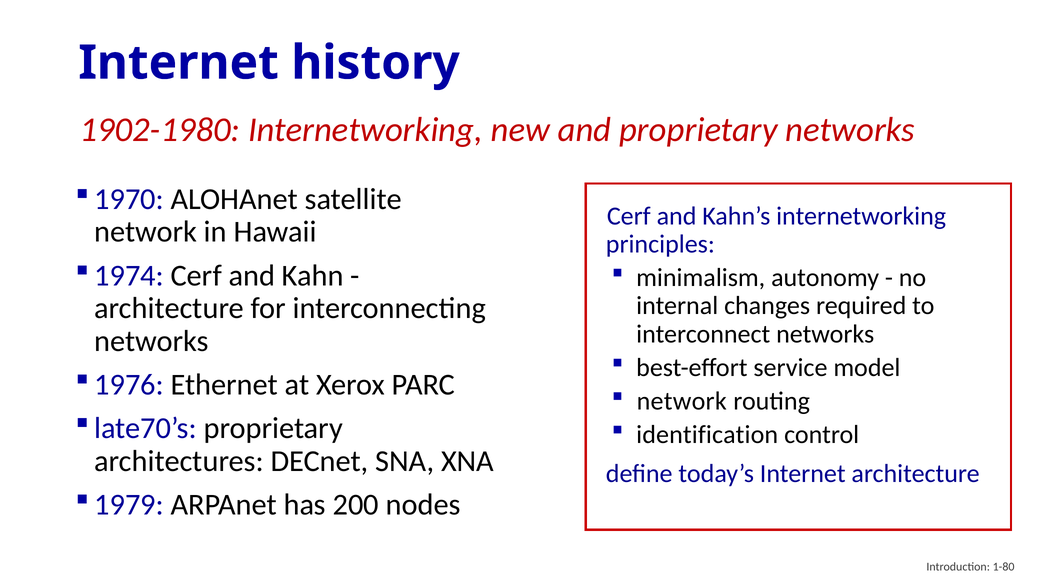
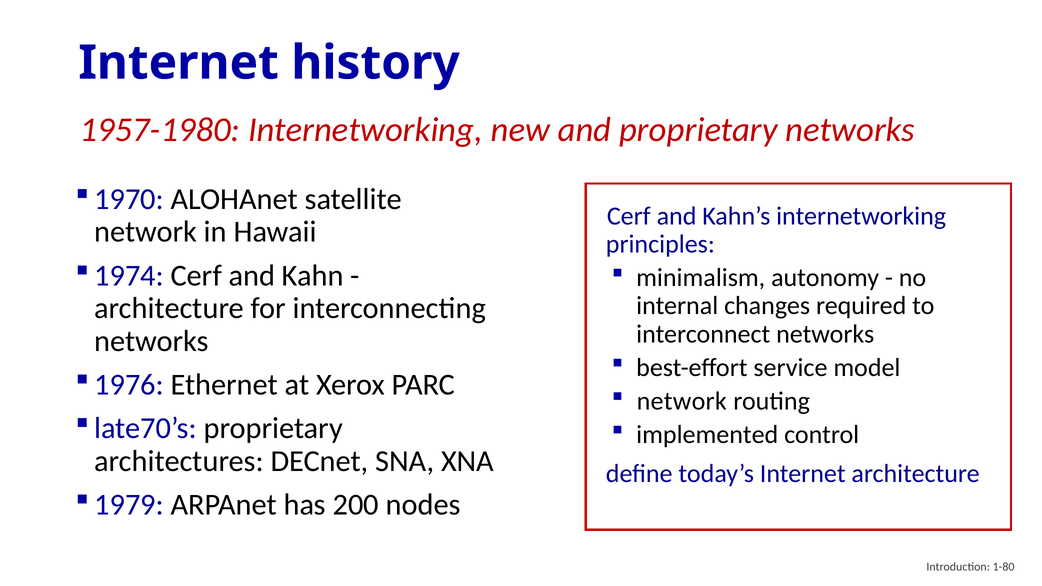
1902-1980: 1902-1980 -> 1957-1980
identification: identification -> implemented
